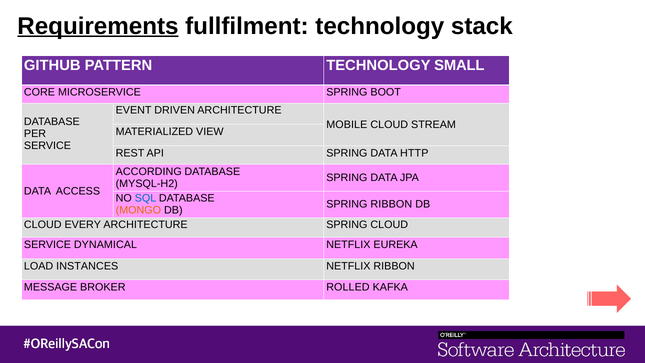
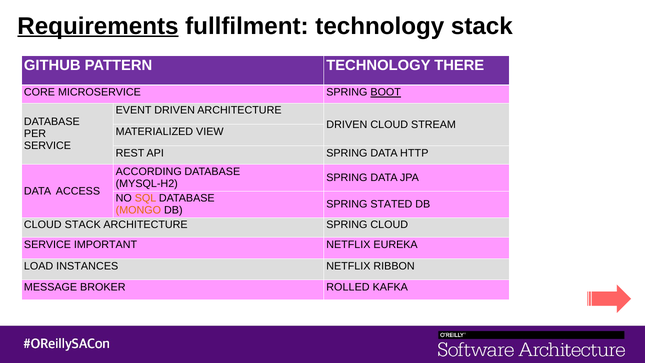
SMALL: SMALL -> THERE
BOOT underline: none -> present
MOBILE at (347, 124): MOBILE -> DRIVEN
SQL colour: blue -> orange
SPRING RIBBON: RIBBON -> STATED
CLOUD EVERY: EVERY -> STACK
DYNAMICAL: DYNAMICAL -> IMPORTANT
